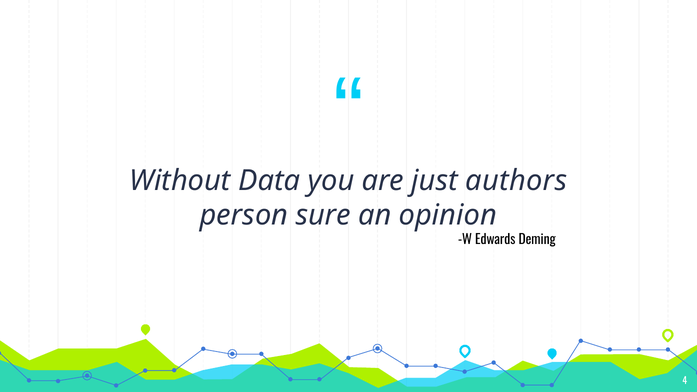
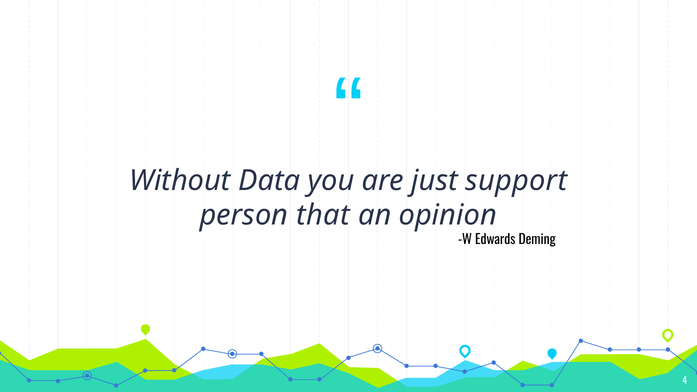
authors: authors -> support
sure: sure -> that
